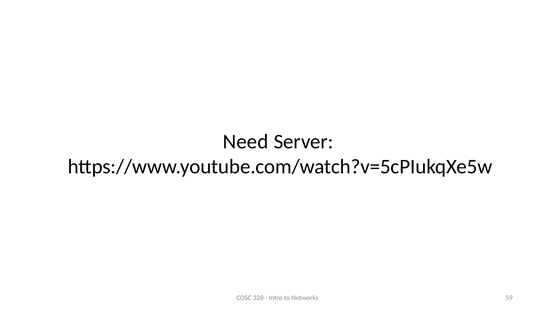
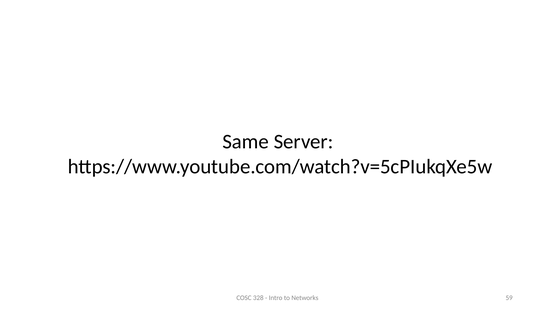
Need: Need -> Same
